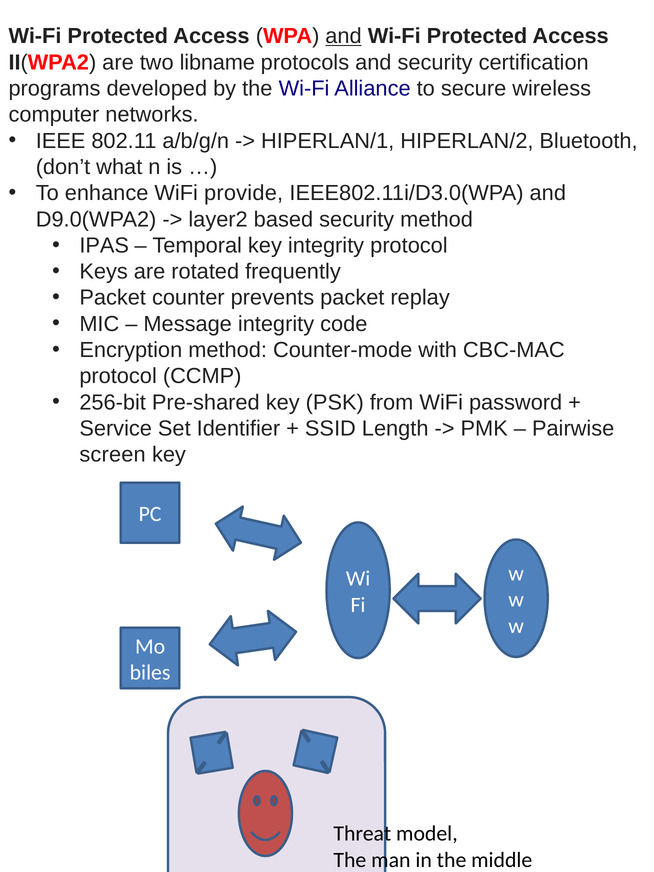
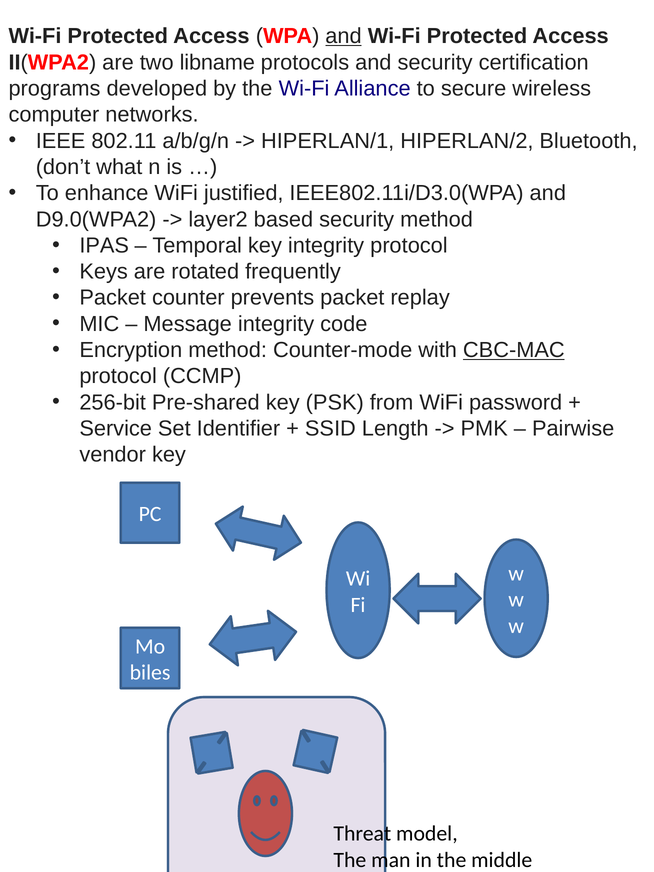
provide: provide -> justified
CBC-MAC underline: none -> present
screen: screen -> vendor
